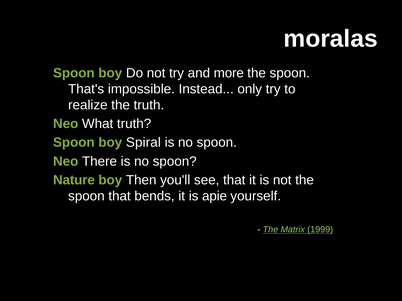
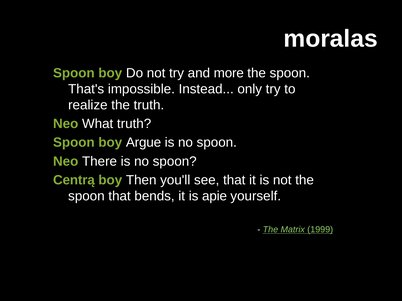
Spiral: Spiral -> Argue
Nature: Nature -> Centrą
